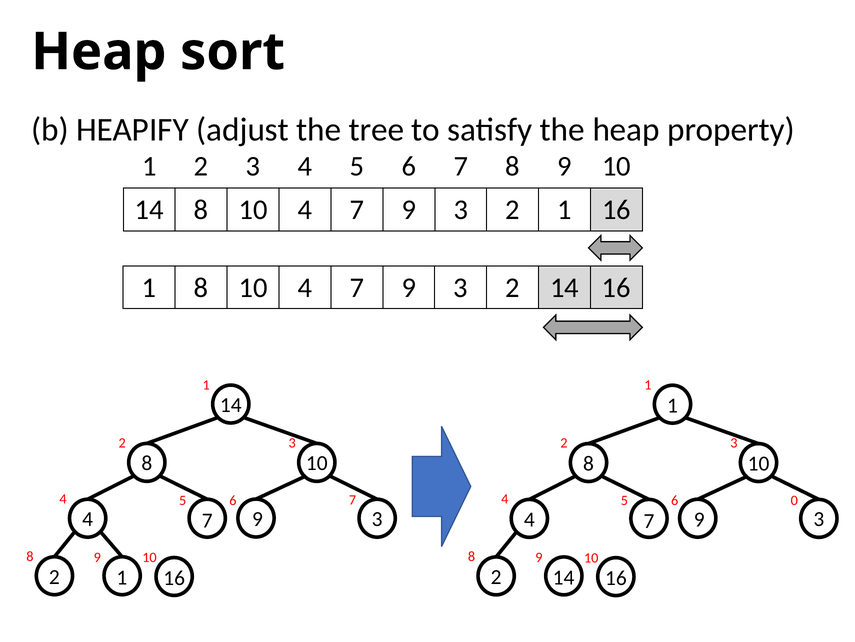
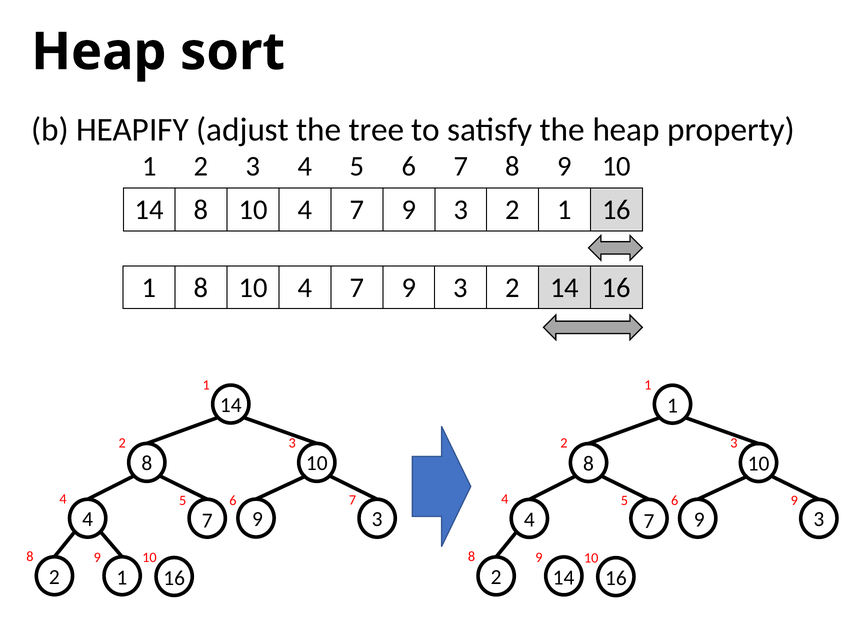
6 0: 0 -> 9
